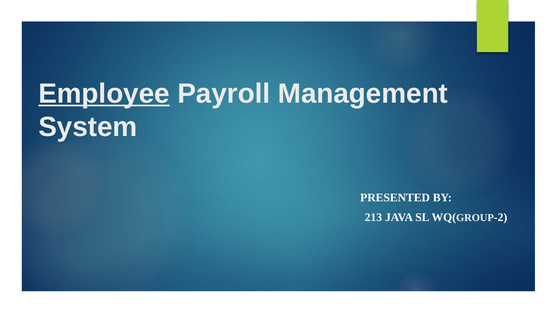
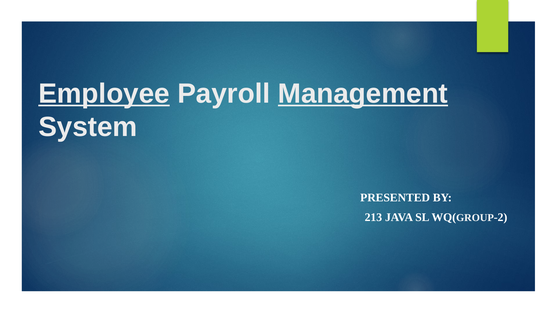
Management underline: none -> present
